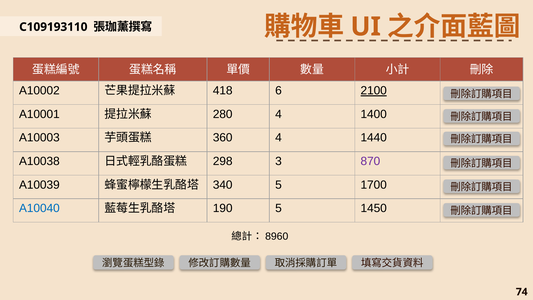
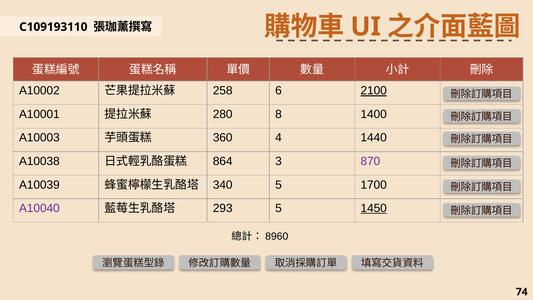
418: 418 -> 258
280 4: 4 -> 8
298: 298 -> 864
A10040 colour: blue -> purple
190: 190 -> 293
1450 underline: none -> present
